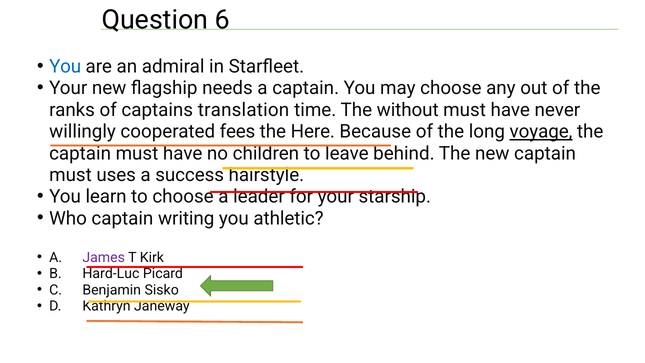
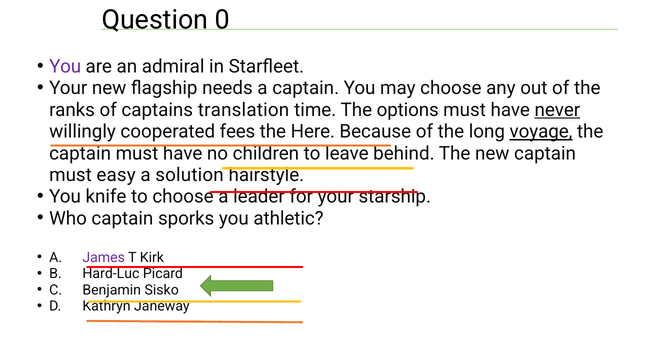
6: 6 -> 0
You at (65, 67) colour: blue -> purple
without: without -> options
never underline: none -> present
uses: uses -> easy
success: success -> solution
learn: learn -> knife
writing: writing -> sporks
